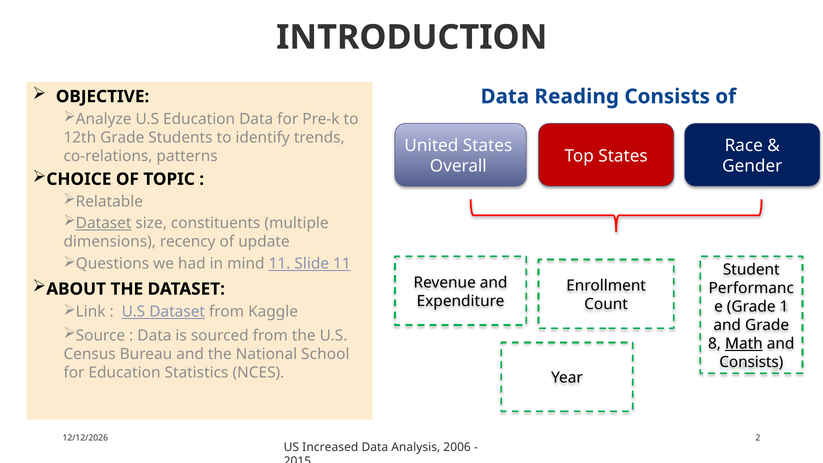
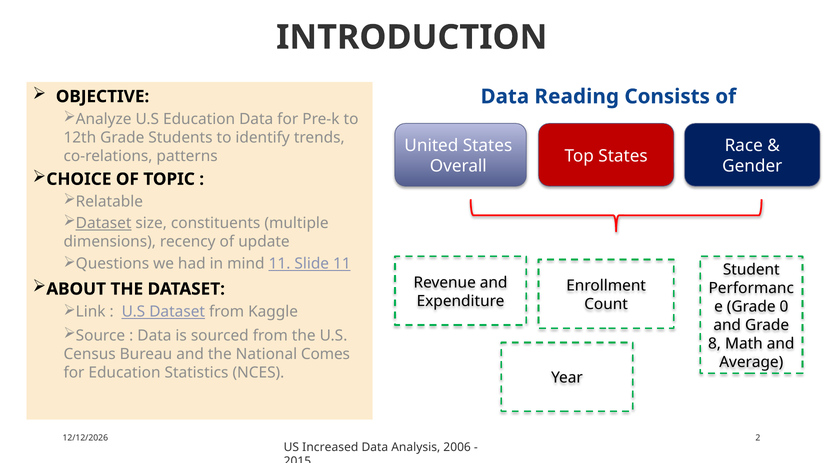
1: 1 -> 0
Math underline: present -> none
School: School -> Comes
Consists at (751, 362): Consists -> Average
